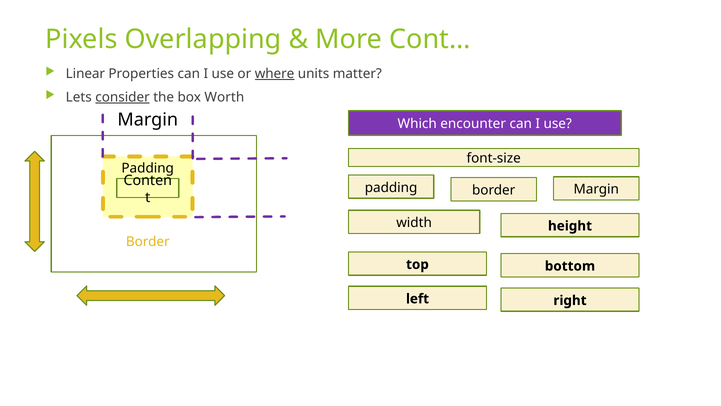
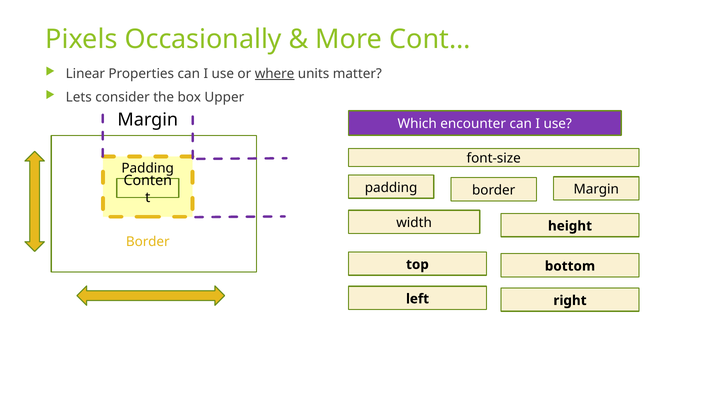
Overlapping: Overlapping -> Occasionally
consider underline: present -> none
Worth: Worth -> Upper
